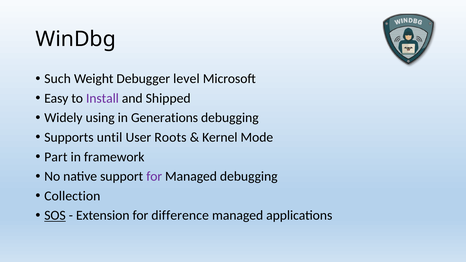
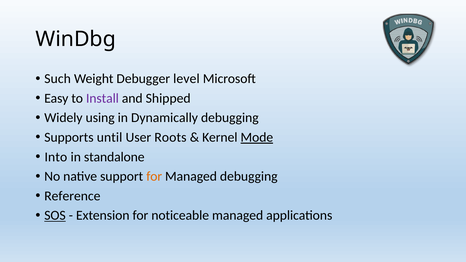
Generations: Generations -> Dynamically
Mode underline: none -> present
Part: Part -> Into
framework: framework -> standalone
for at (154, 176) colour: purple -> orange
Collection: Collection -> Reference
difference: difference -> noticeable
